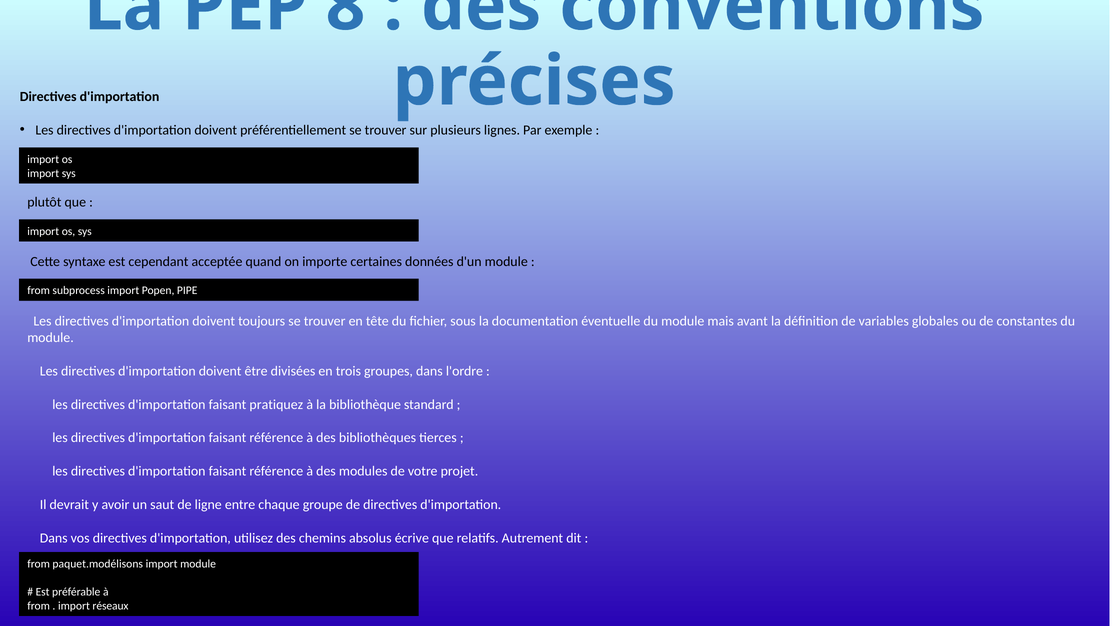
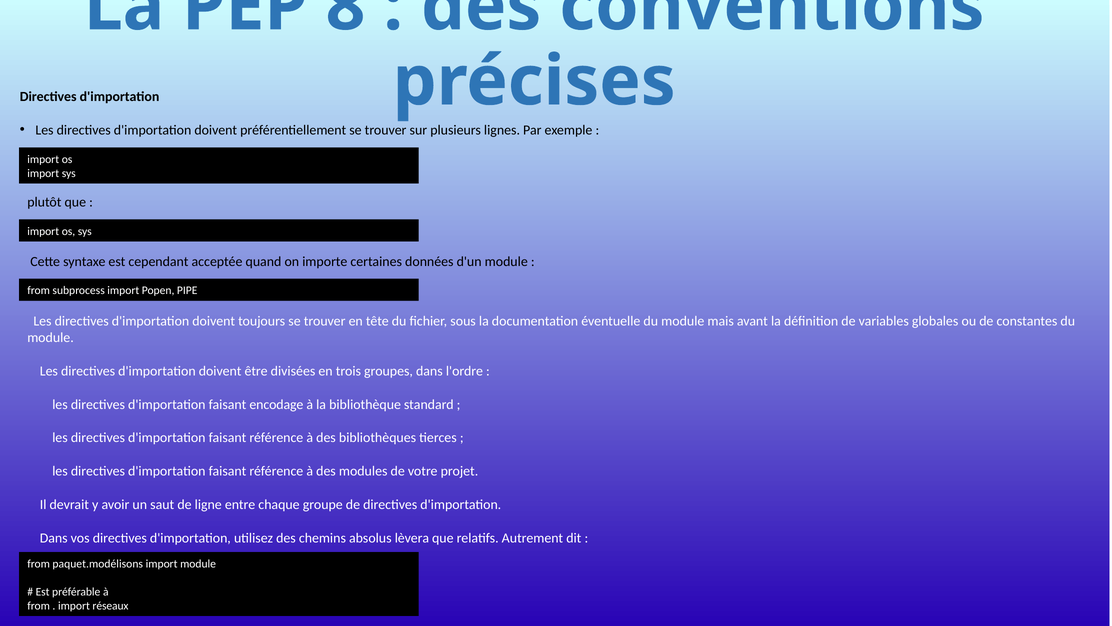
pratiquez: pratiquez -> encodage
écrive: écrive -> lèvera
